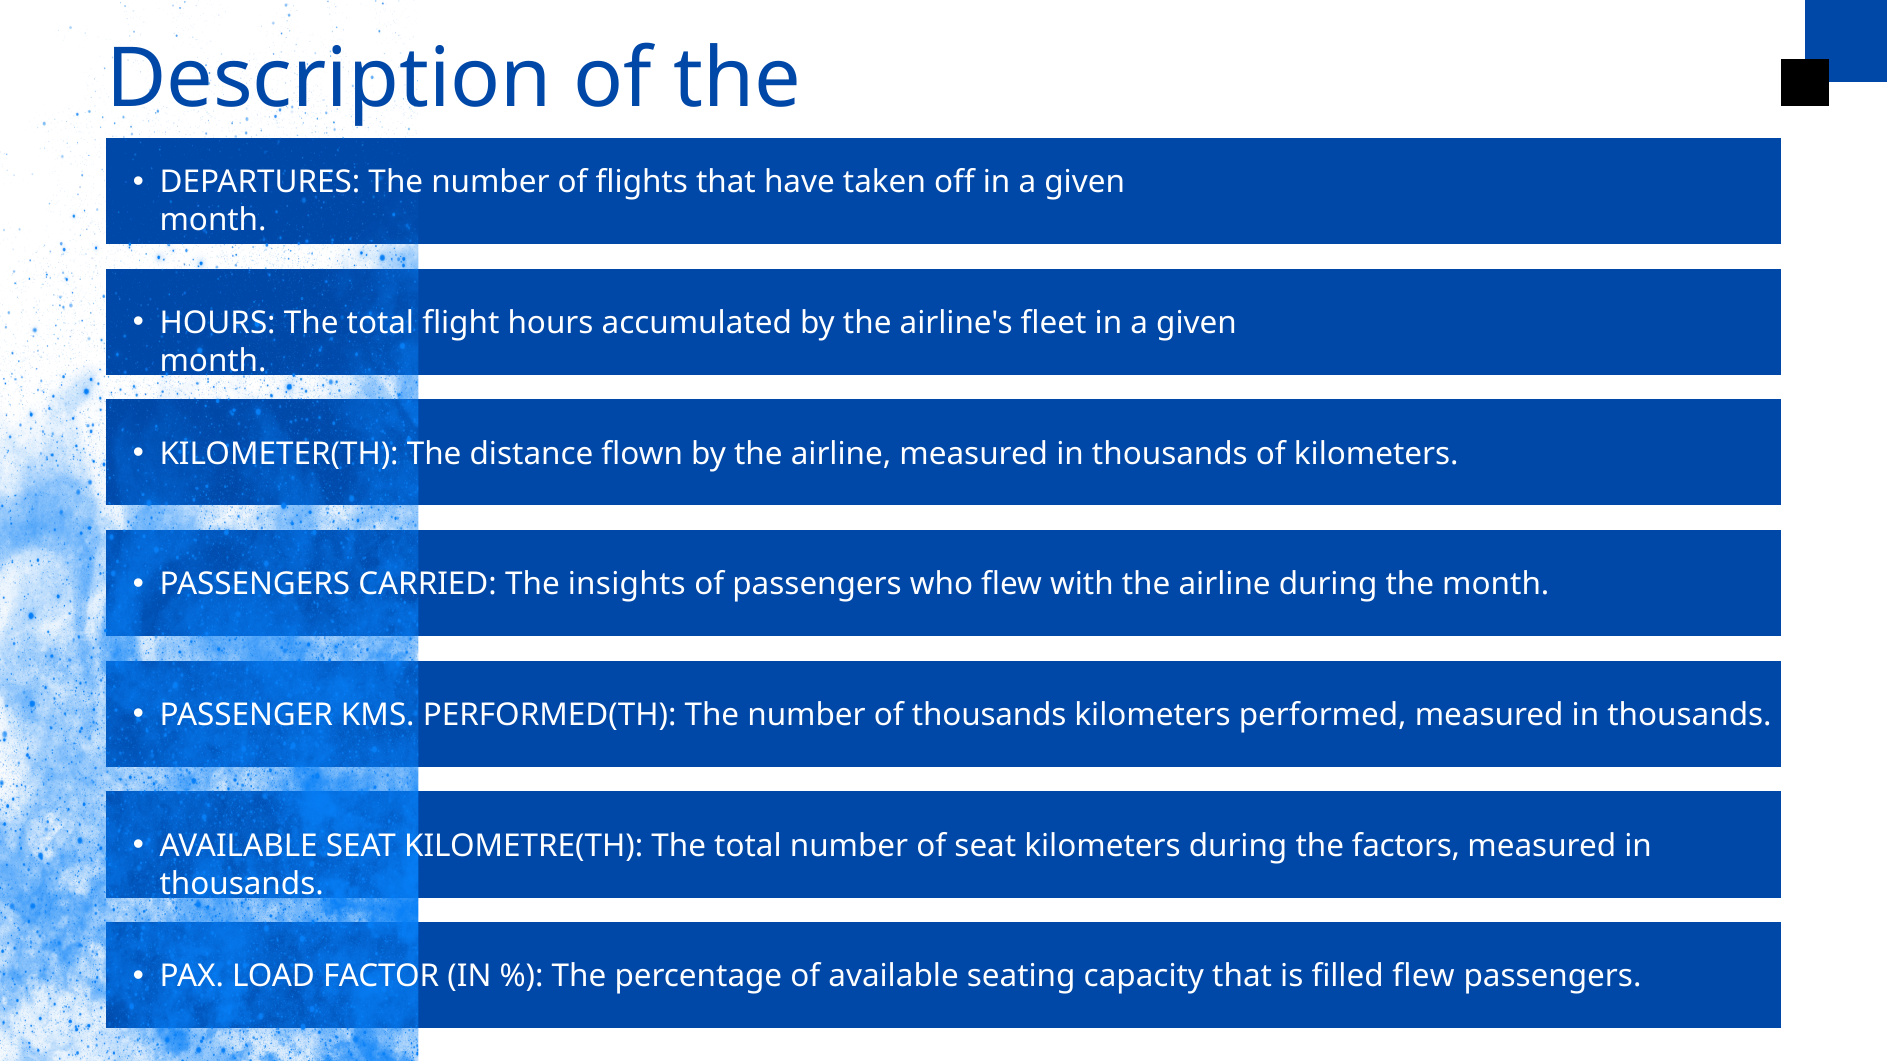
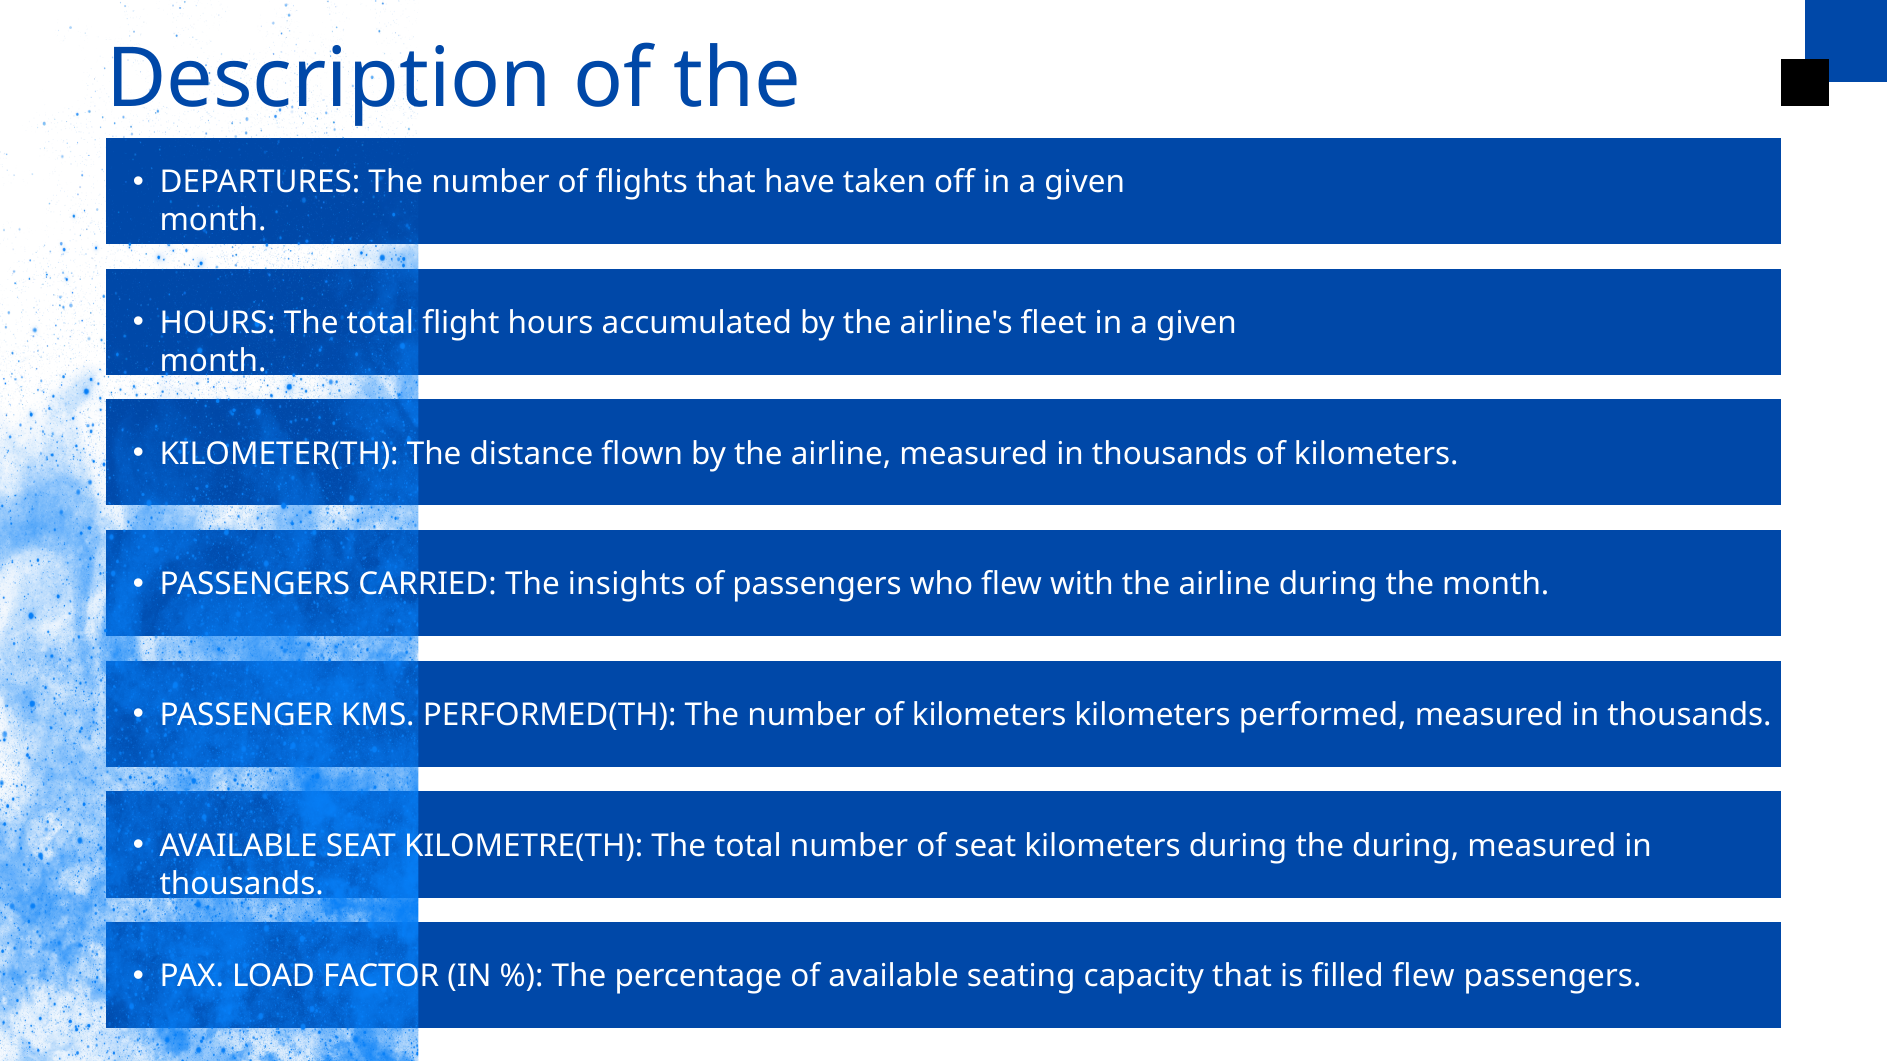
number of thousands: thousands -> kilometers
the factors: factors -> during
